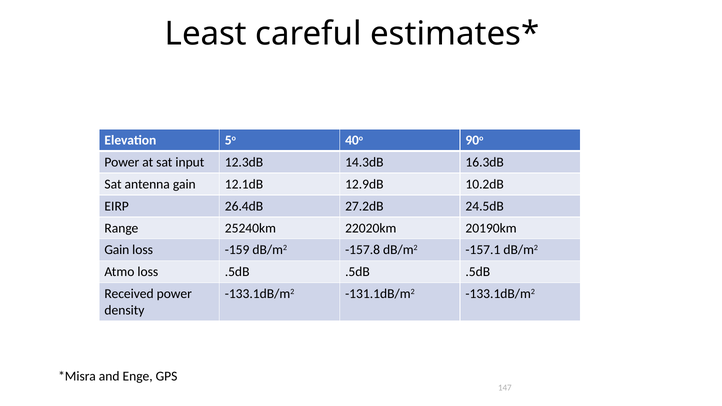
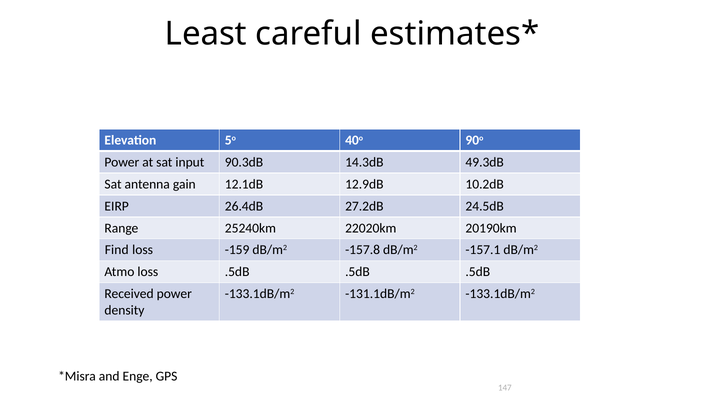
12.3dB: 12.3dB -> 90.3dB
16.3dB: 16.3dB -> 49.3dB
Gain at (117, 250): Gain -> Find
